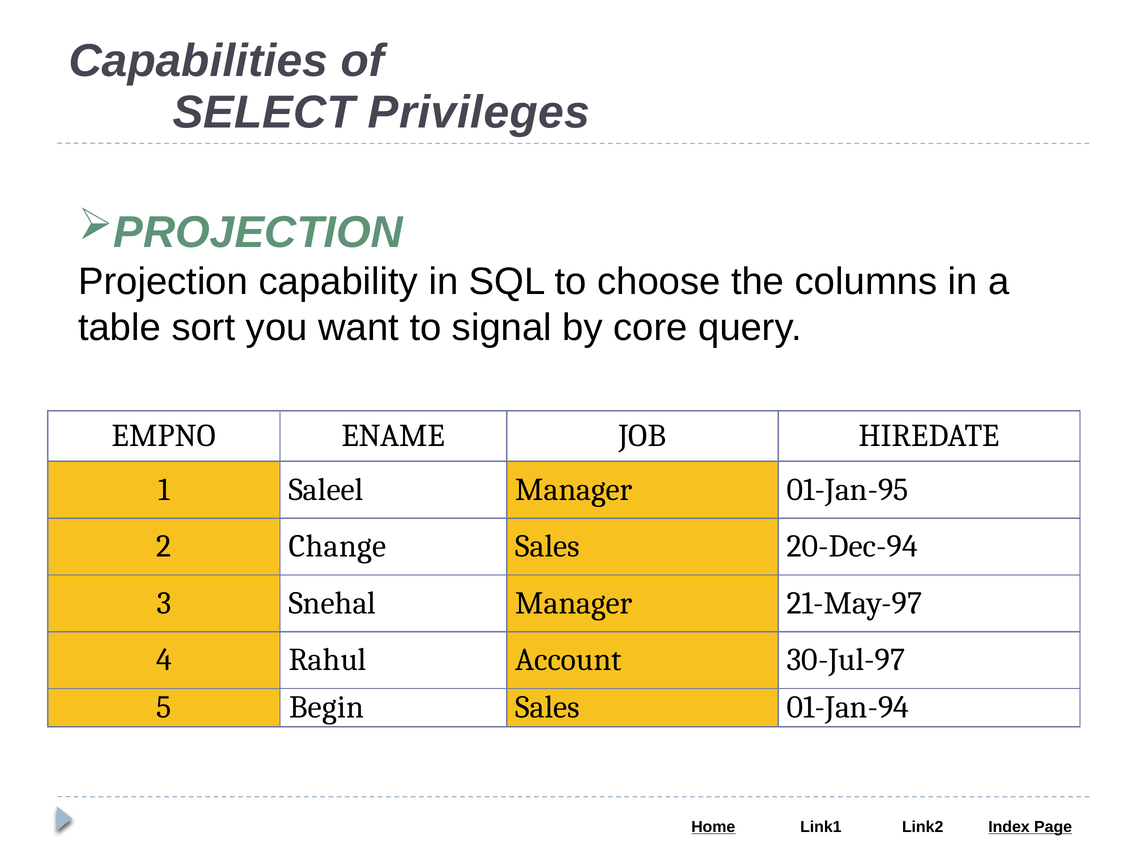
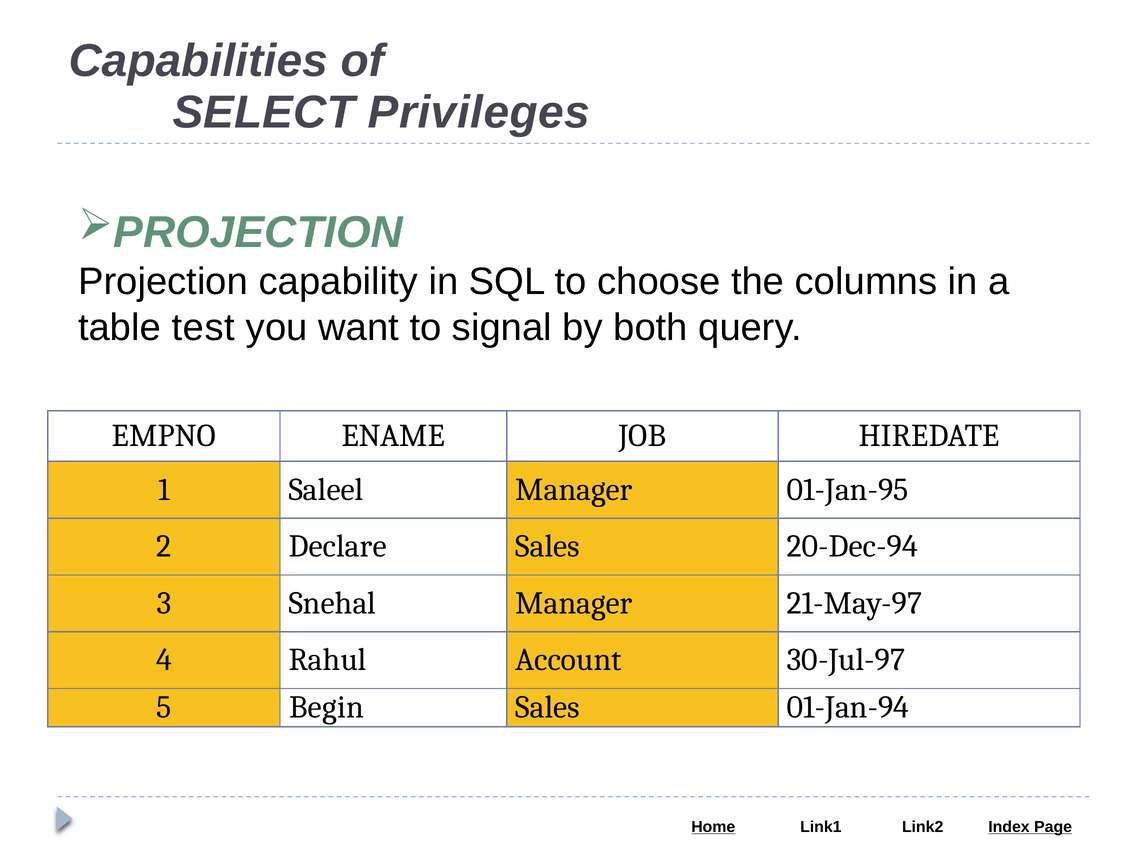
sort: sort -> test
core: core -> both
Change: Change -> Declare
